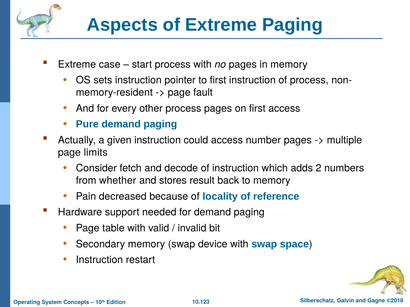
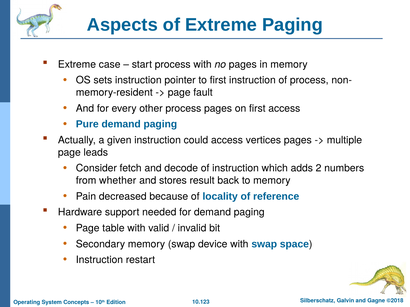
number: number -> vertices
limits: limits -> leads
